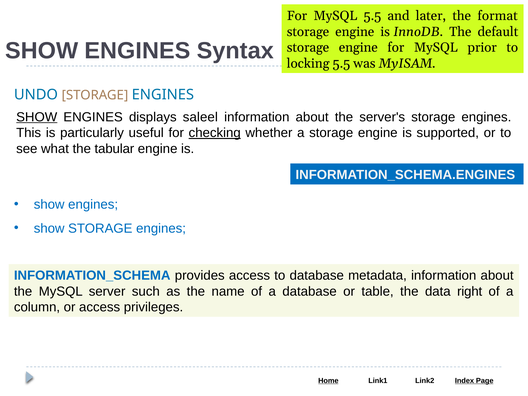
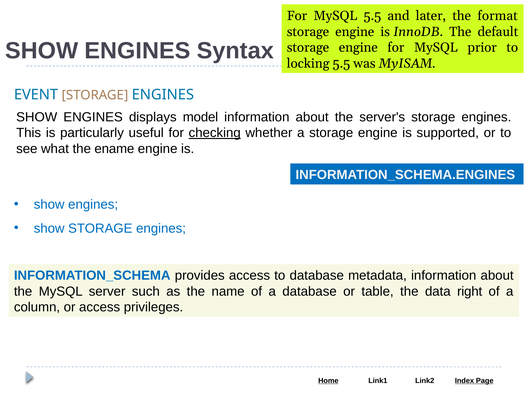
UNDO: UNDO -> EVENT
SHOW at (37, 117) underline: present -> none
saleel: saleel -> model
tabular: tabular -> ename
